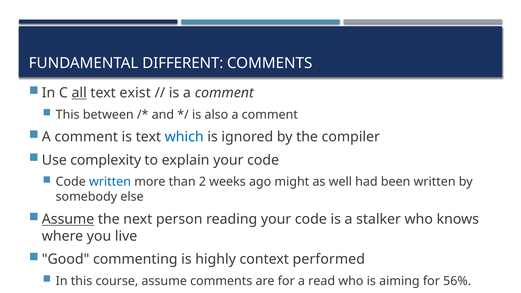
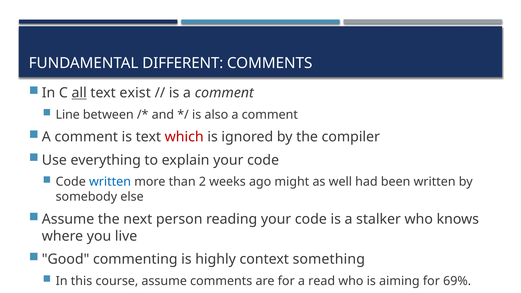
This at (68, 115): This -> Line
which colour: blue -> red
complexity: complexity -> everything
Assume at (68, 219) underline: present -> none
performed: performed -> something
56%: 56% -> 69%
